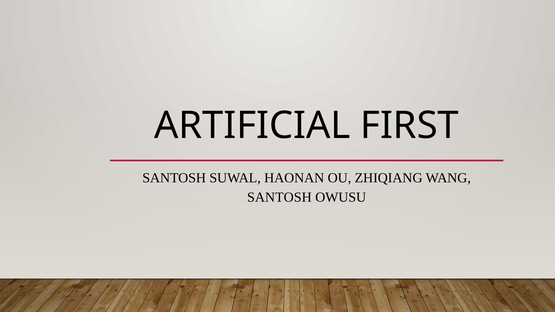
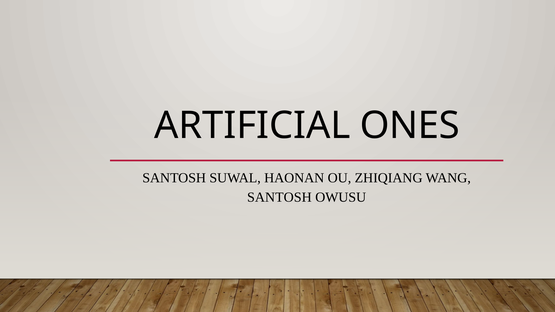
FIRST: FIRST -> ONES
